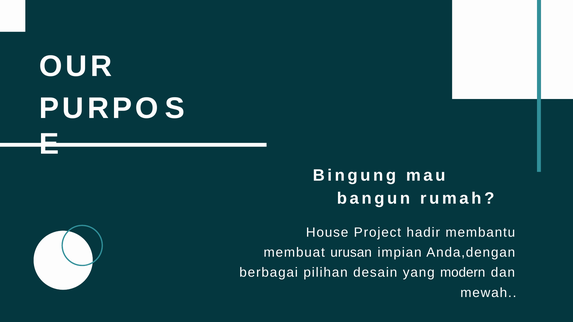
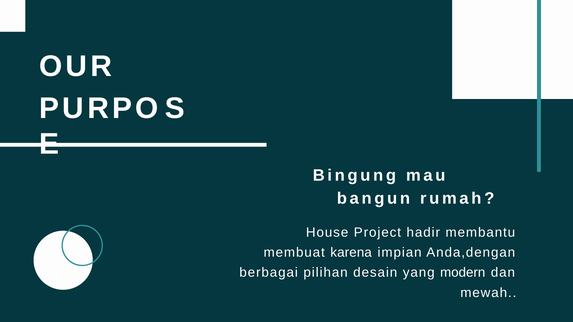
urusan: urusan -> karena
